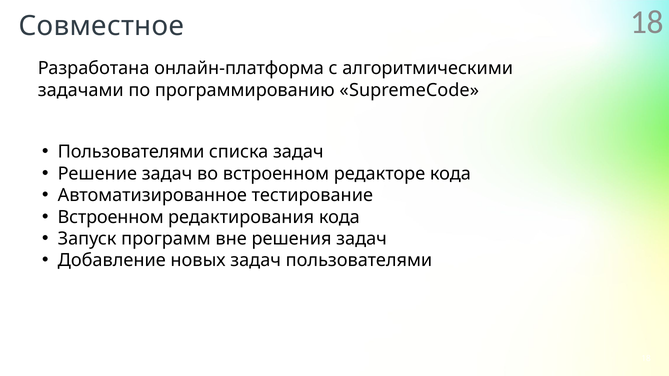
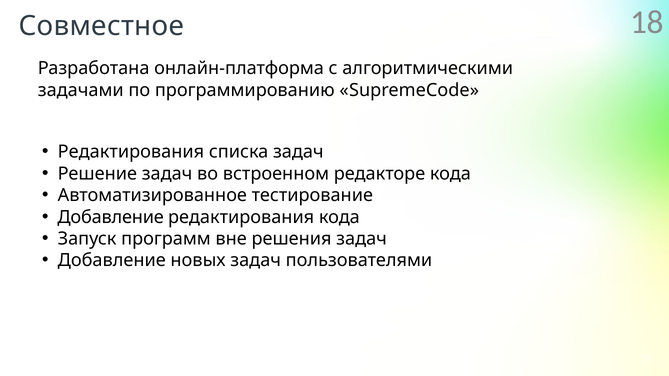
Пользователями at (131, 152): Пользователями -> Редактирования
Встроенном at (111, 217): Встроенном -> Добавление
